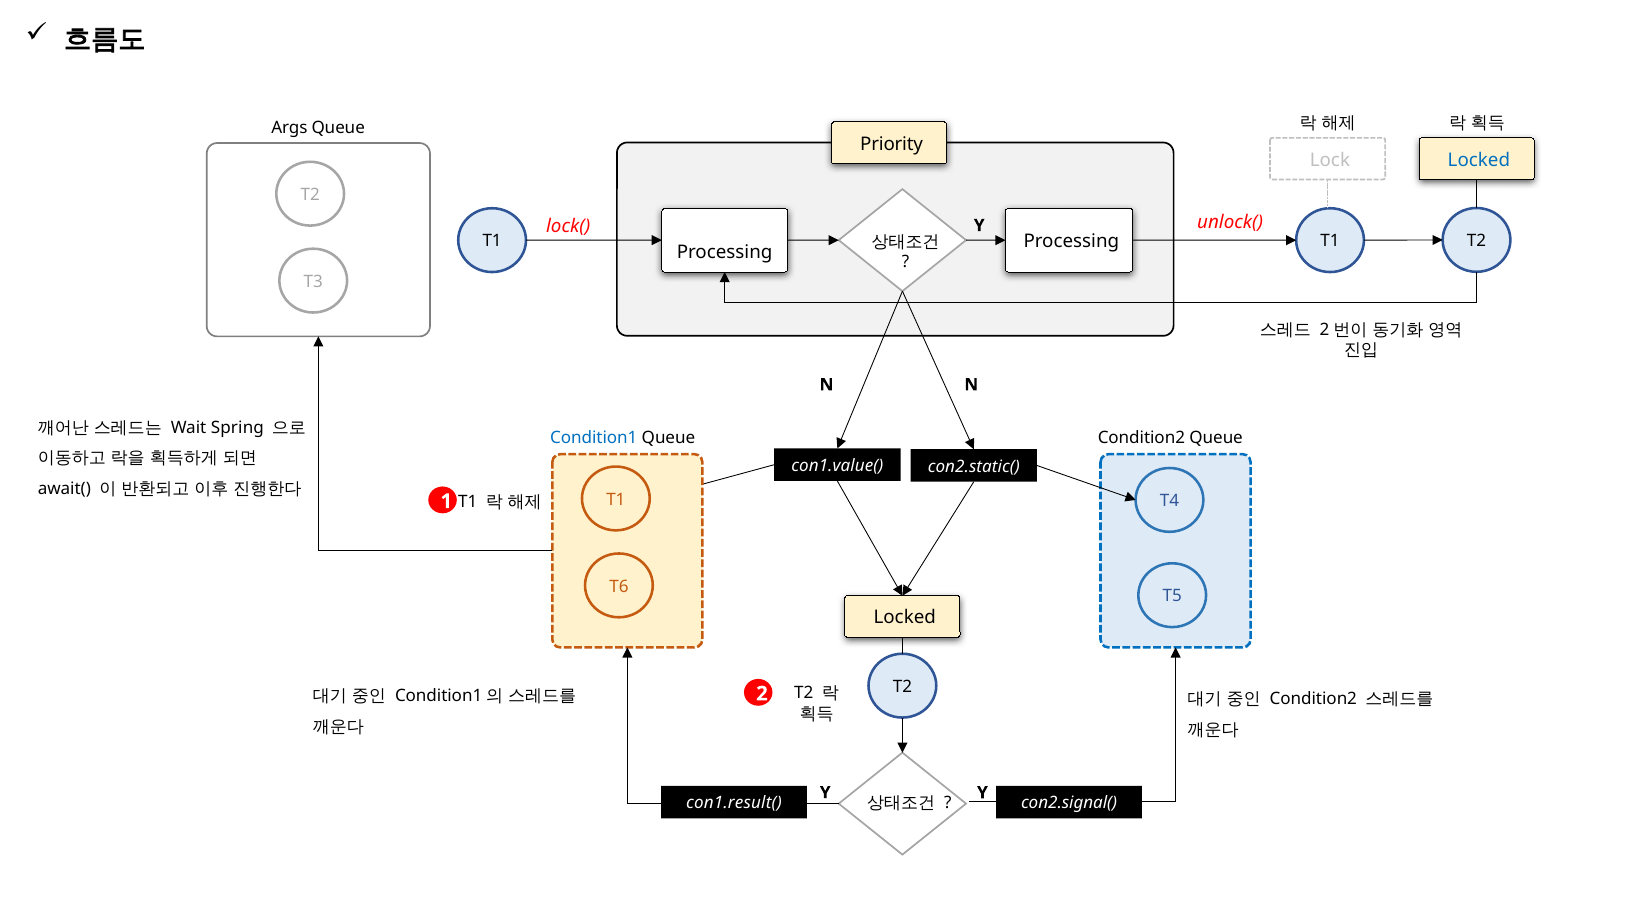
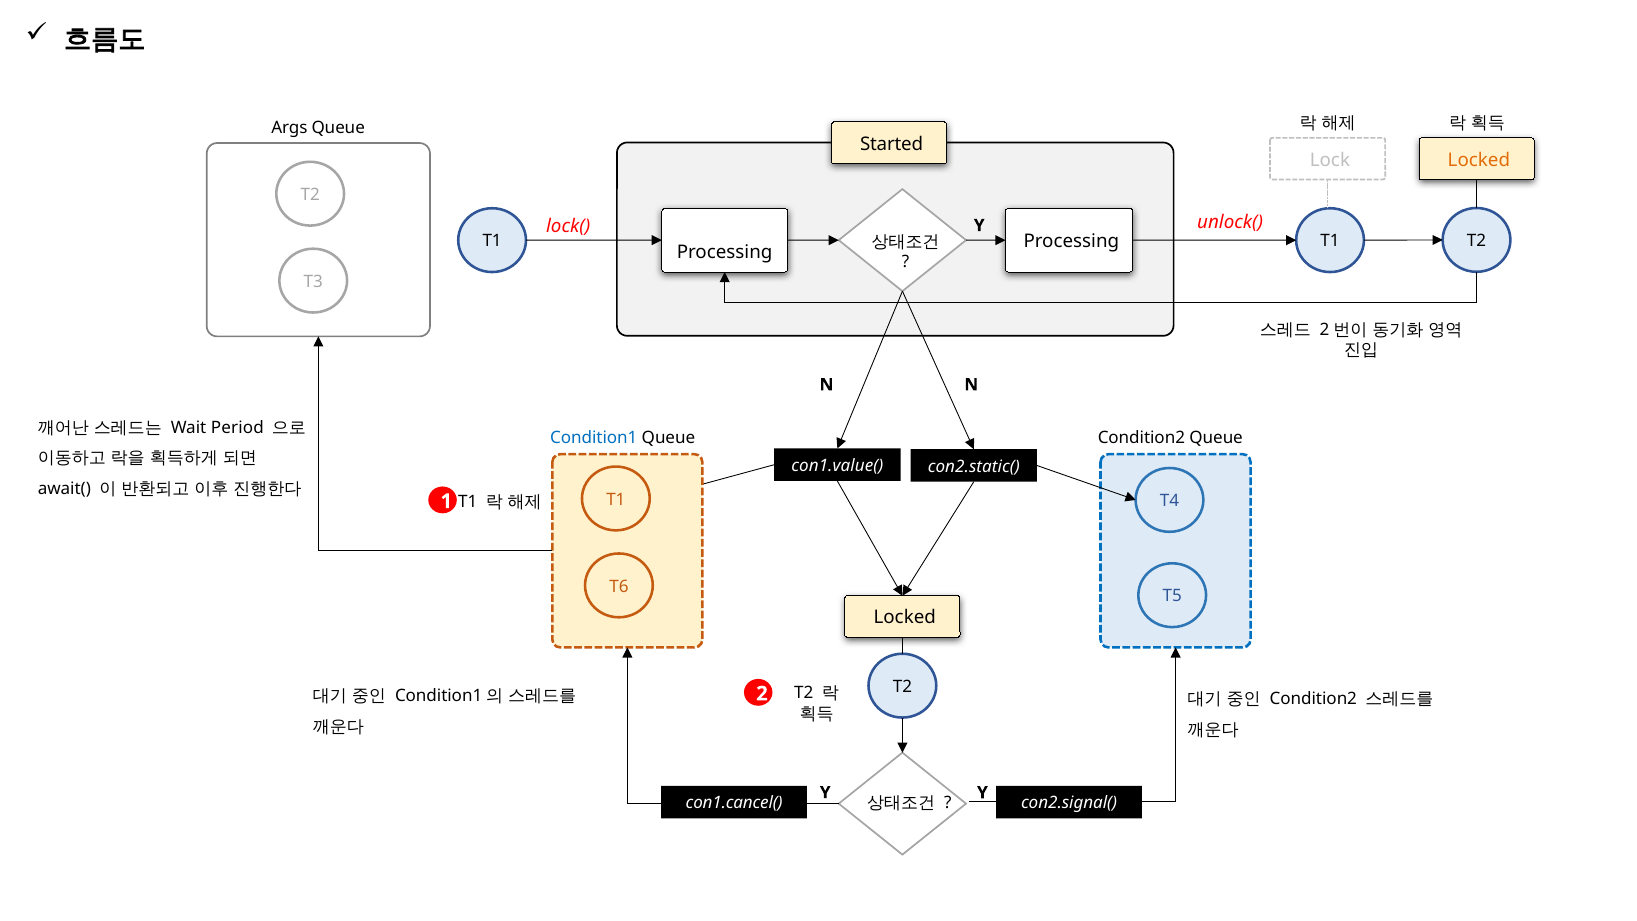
Priority: Priority -> Started
Locked at (1479, 160) colour: blue -> orange
Spring: Spring -> Period
con1.result(: con1.result( -> con1.cancel(
